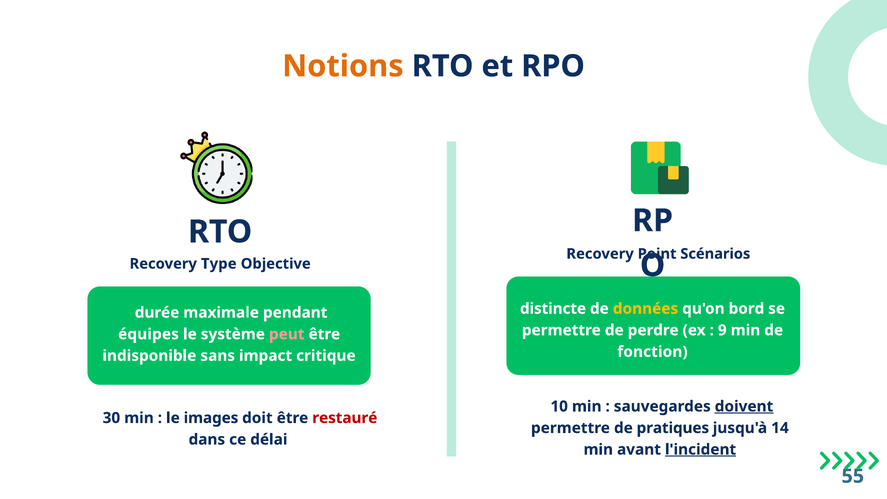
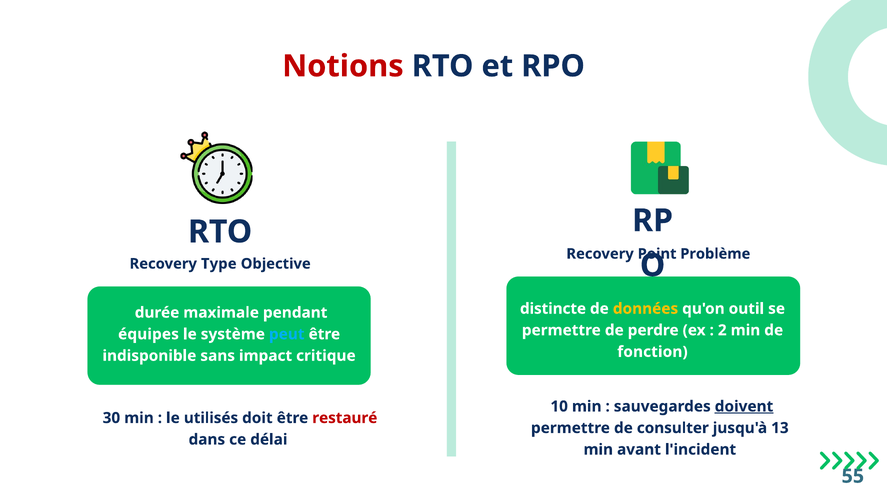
Notions colour: orange -> red
Scénarios: Scénarios -> Problème
bord: bord -> outil
9: 9 -> 2
peut colour: pink -> light blue
images: images -> utilisés
pratiques: pratiques -> consulter
14: 14 -> 13
l'incident underline: present -> none
